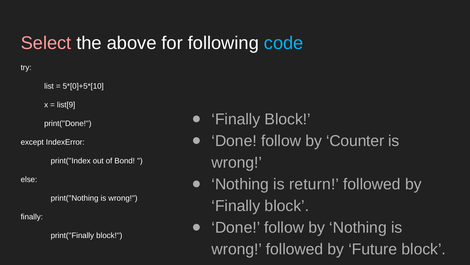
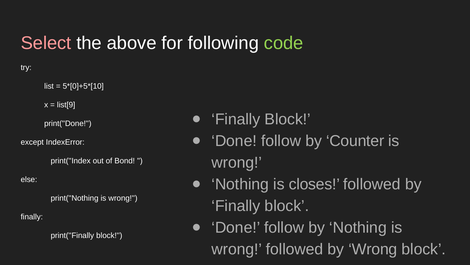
code colour: light blue -> light green
return: return -> closes
by Future: Future -> Wrong
